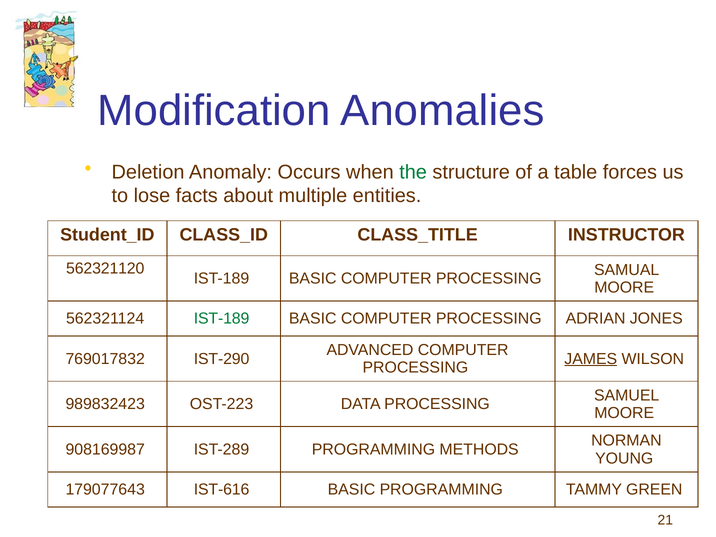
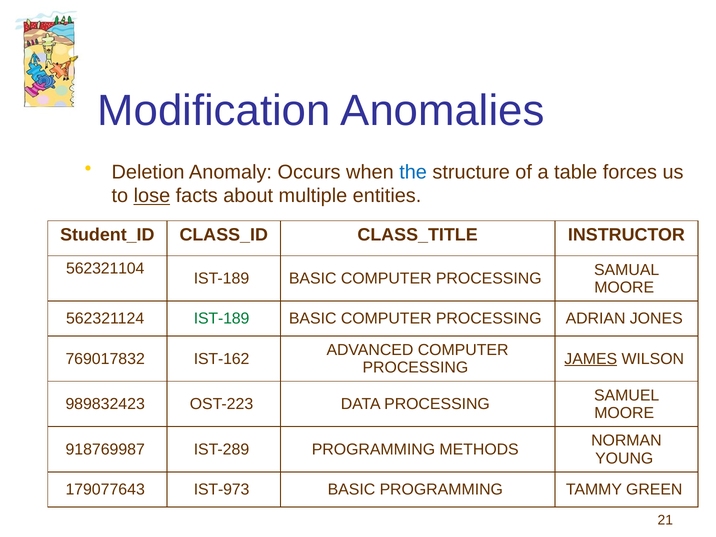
the colour: green -> blue
lose underline: none -> present
562321120: 562321120 -> 562321104
IST-290: IST-290 -> IST-162
908169987: 908169987 -> 918769987
IST-616: IST-616 -> IST-973
